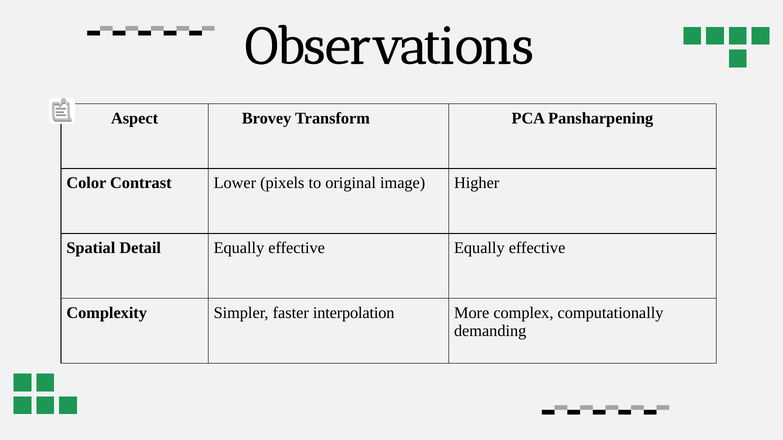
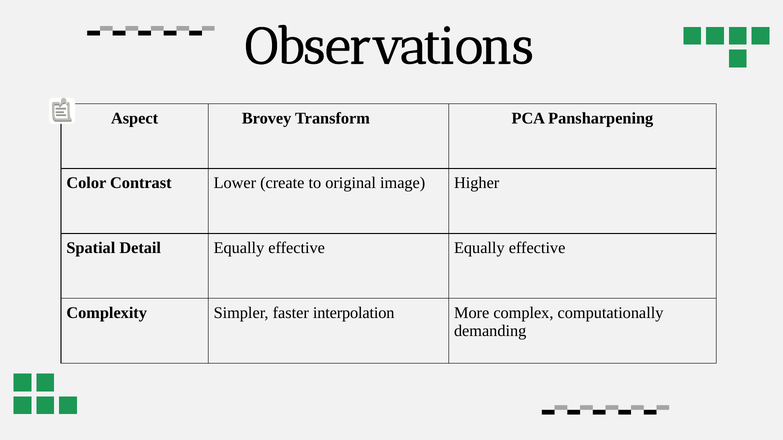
pixels: pixels -> create
